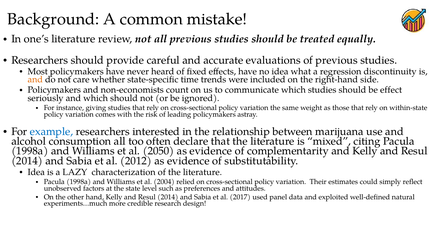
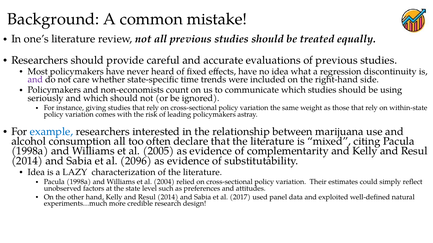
and at (35, 80) colour: orange -> purple
effect: effect -> using
2050: 2050 -> 2005
2012: 2012 -> 2096
